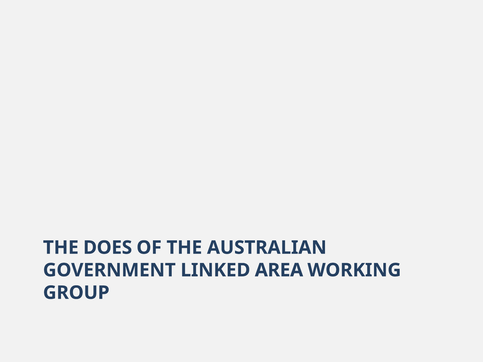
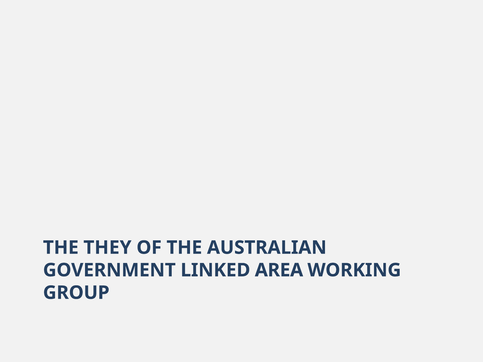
DOES: DOES -> THEY
